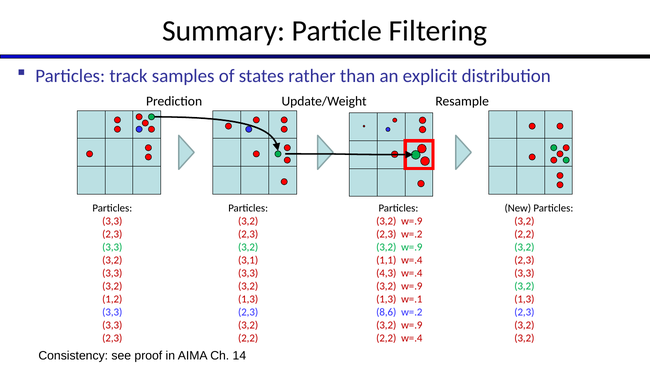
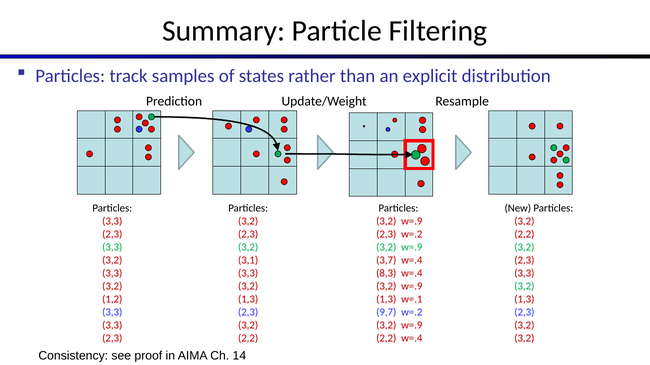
1,1: 1,1 -> 3,7
4,3: 4,3 -> 8,3
8,6: 8,6 -> 9,7
